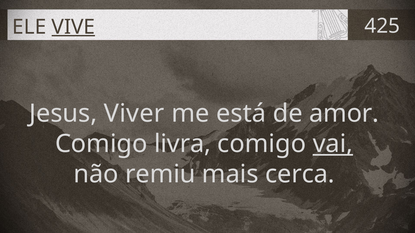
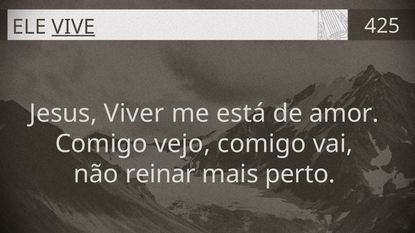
livra: livra -> vejo
vai underline: present -> none
remiu: remiu -> reinar
cerca: cerca -> perto
